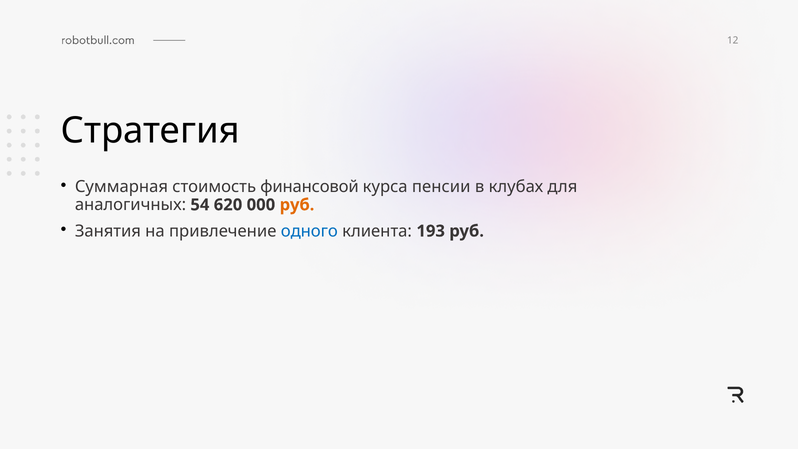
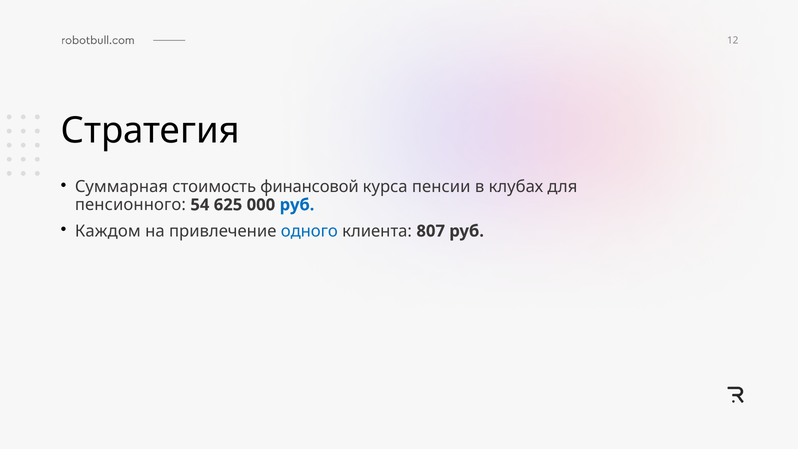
аналогичных: аналогичных -> пенсионного
620: 620 -> 625
руб at (297, 205) colour: orange -> blue
Занятия: Занятия -> Каждом
193: 193 -> 807
